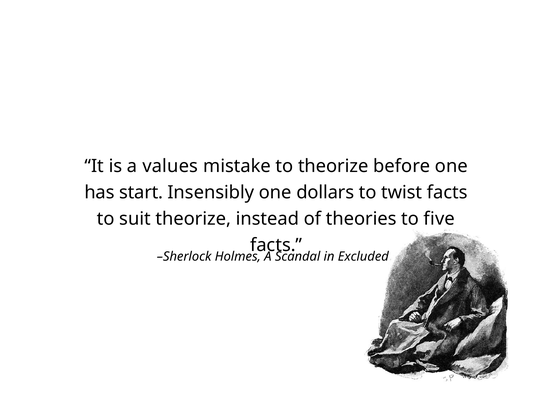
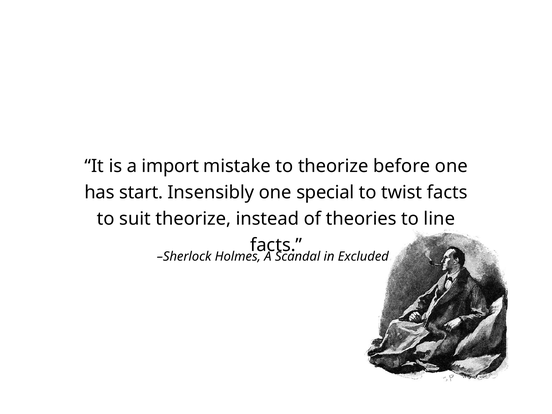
values: values -> import
dollars: dollars -> special
five: five -> line
